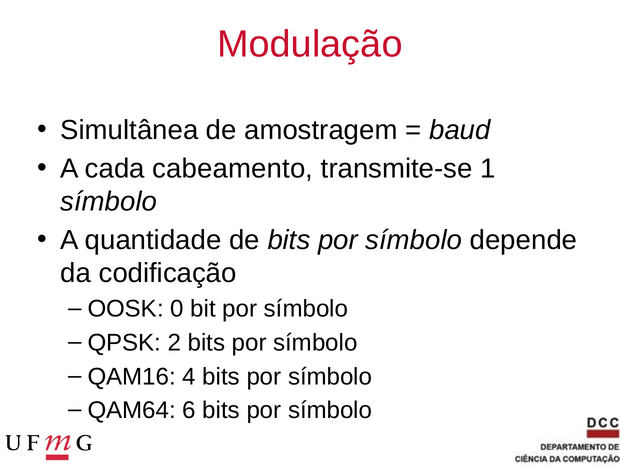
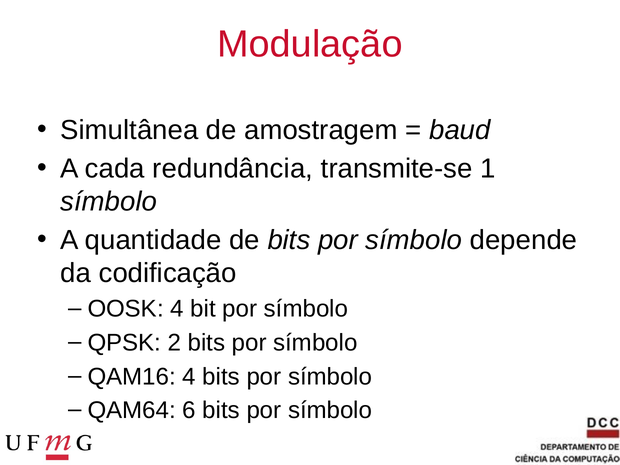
cabeamento: cabeamento -> redundância
OOSK 0: 0 -> 4
